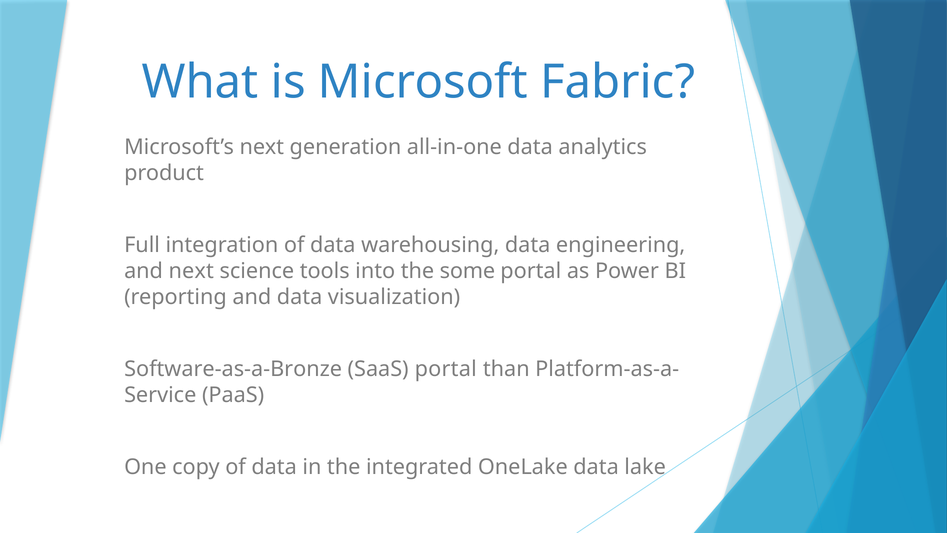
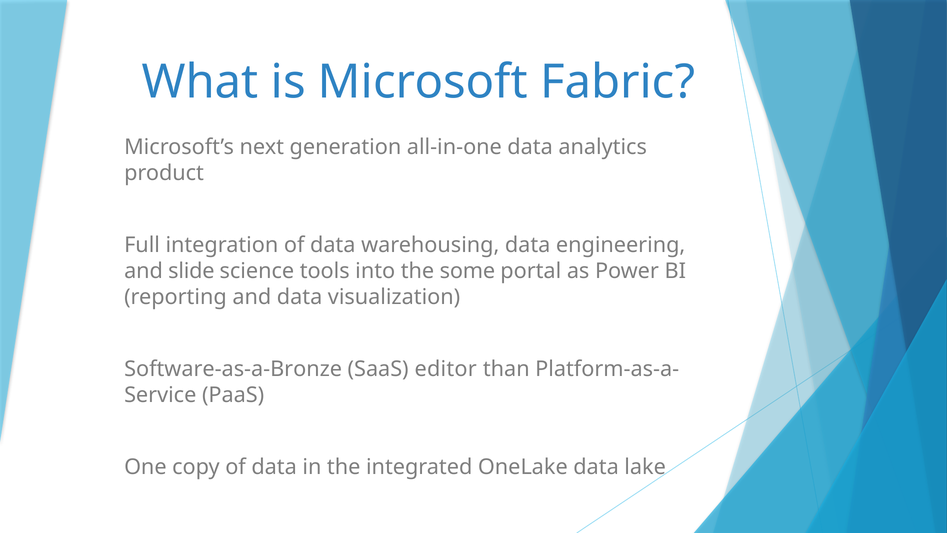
and next: next -> slide
SaaS portal: portal -> editor
